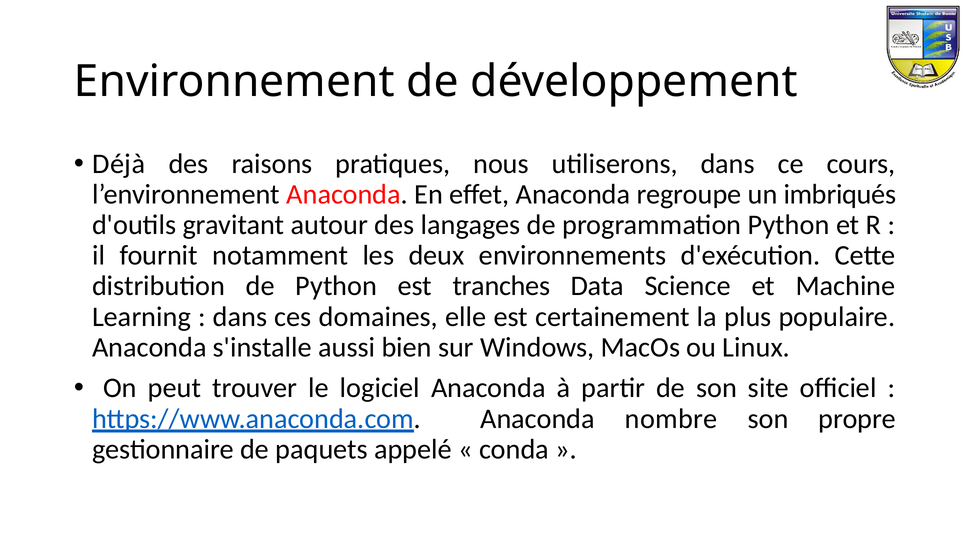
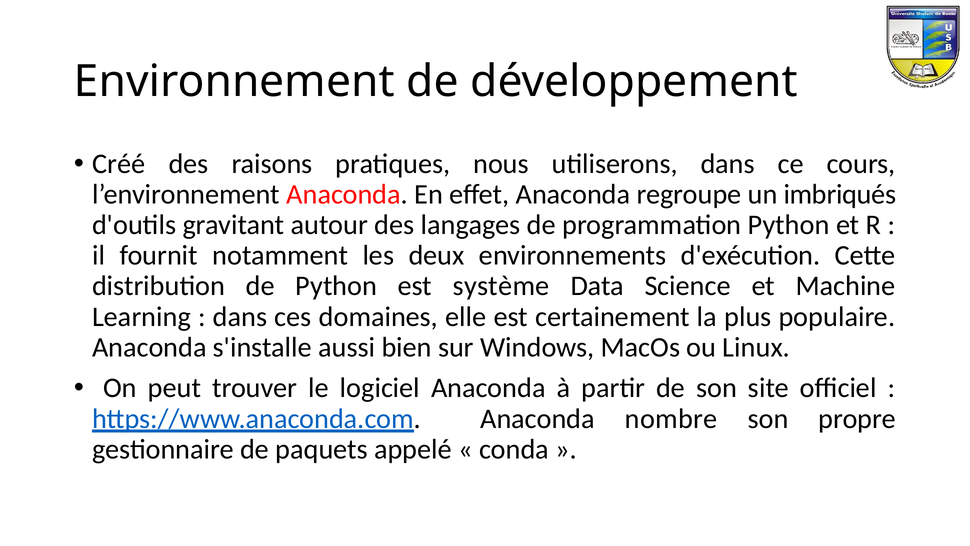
Déjà: Déjà -> Créé
tranches: tranches -> système
